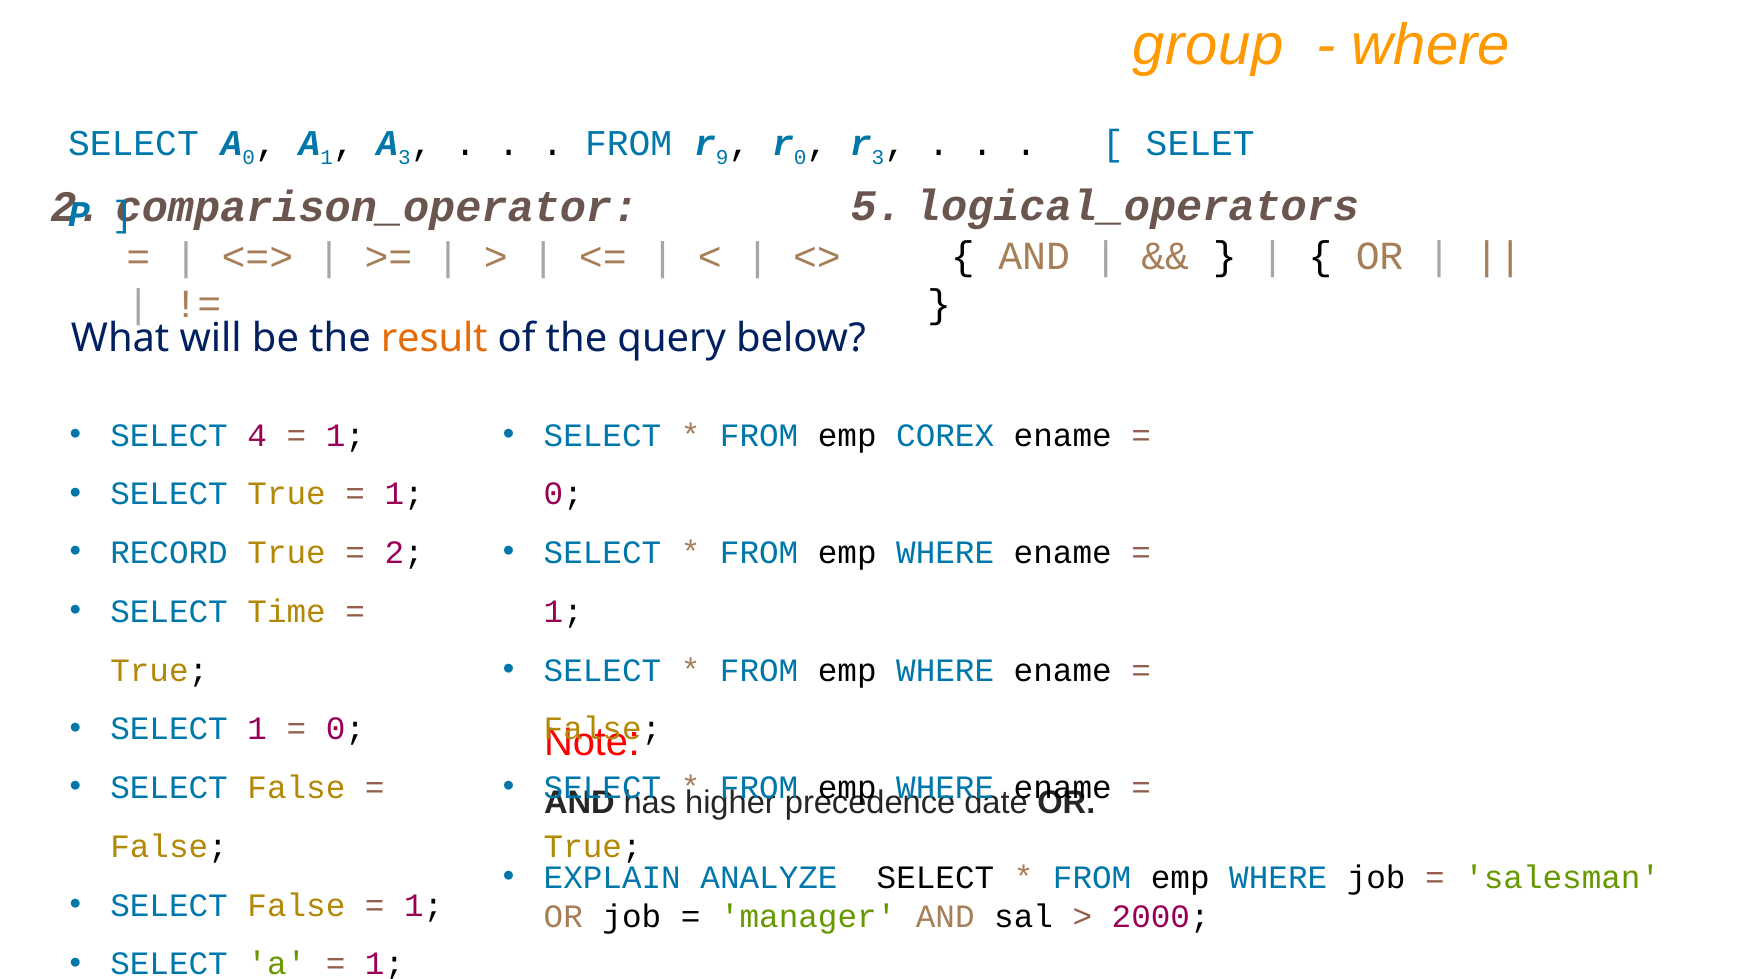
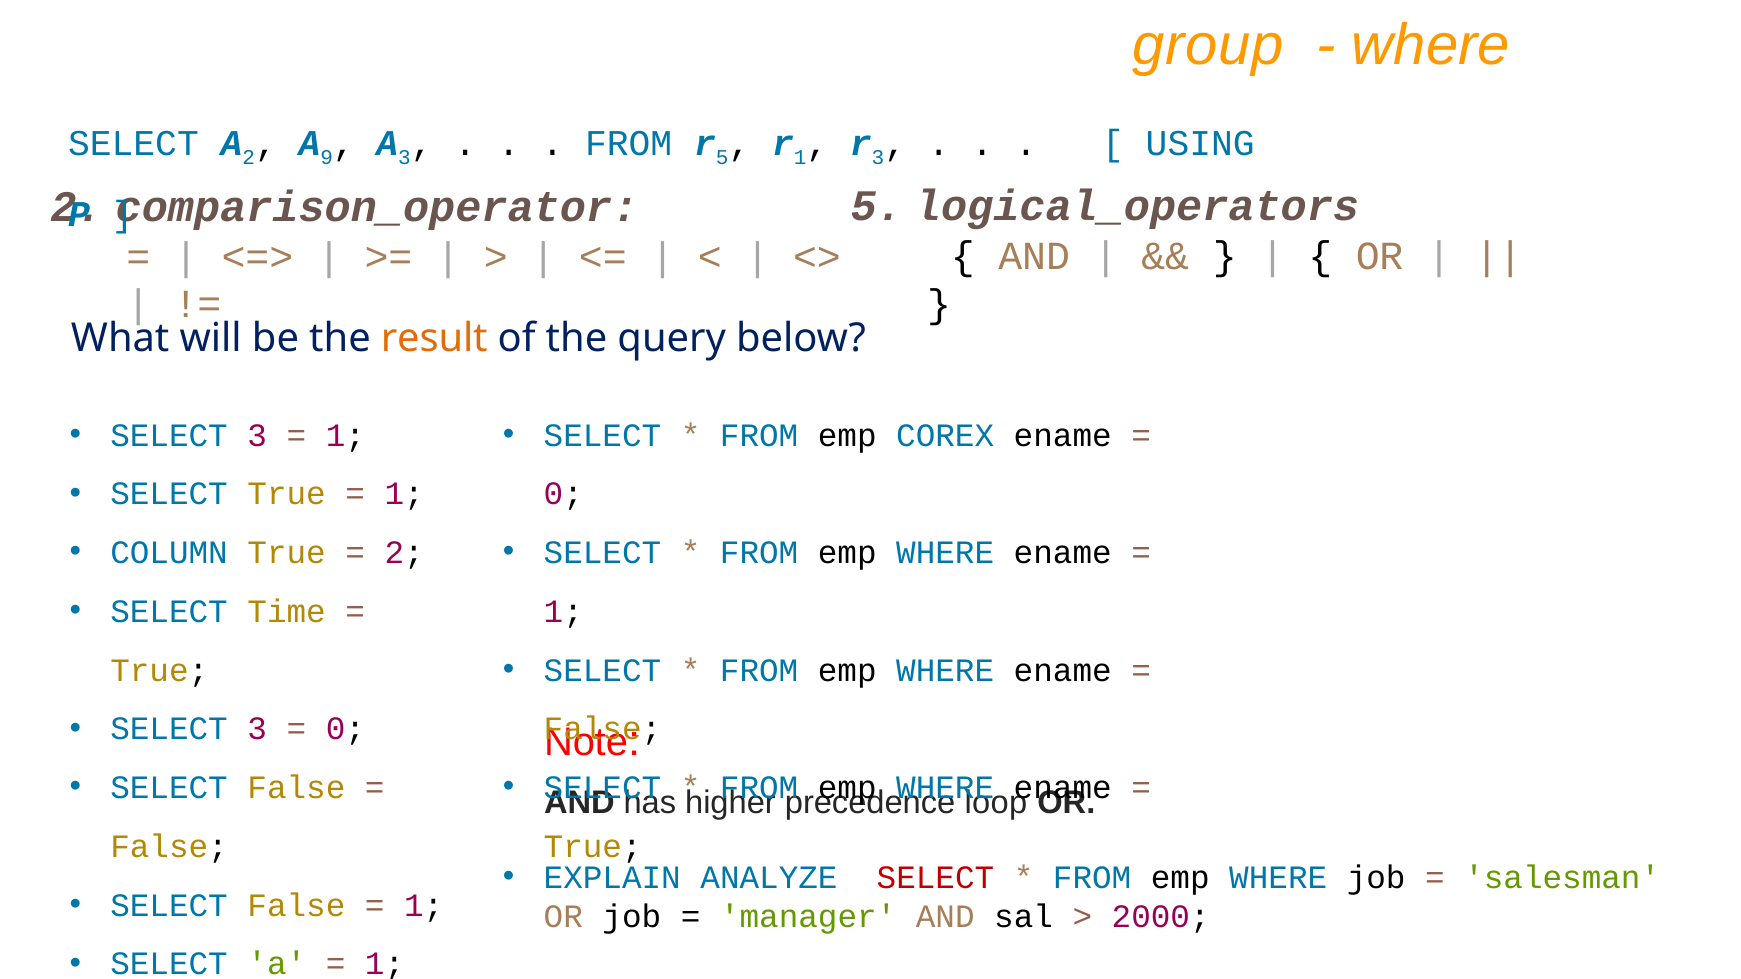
A 0: 0 -> 2
A 1: 1 -> 9
9 at (722, 158): 9 -> 5
0 at (800, 158): 0 -> 1
SELET: SELET -> USING
4 at (257, 436): 4 -> 3
RECORD: RECORD -> COLUMN
1 at (257, 729): 1 -> 3
date: date -> loop
SELECT at (935, 878) colour: black -> red
